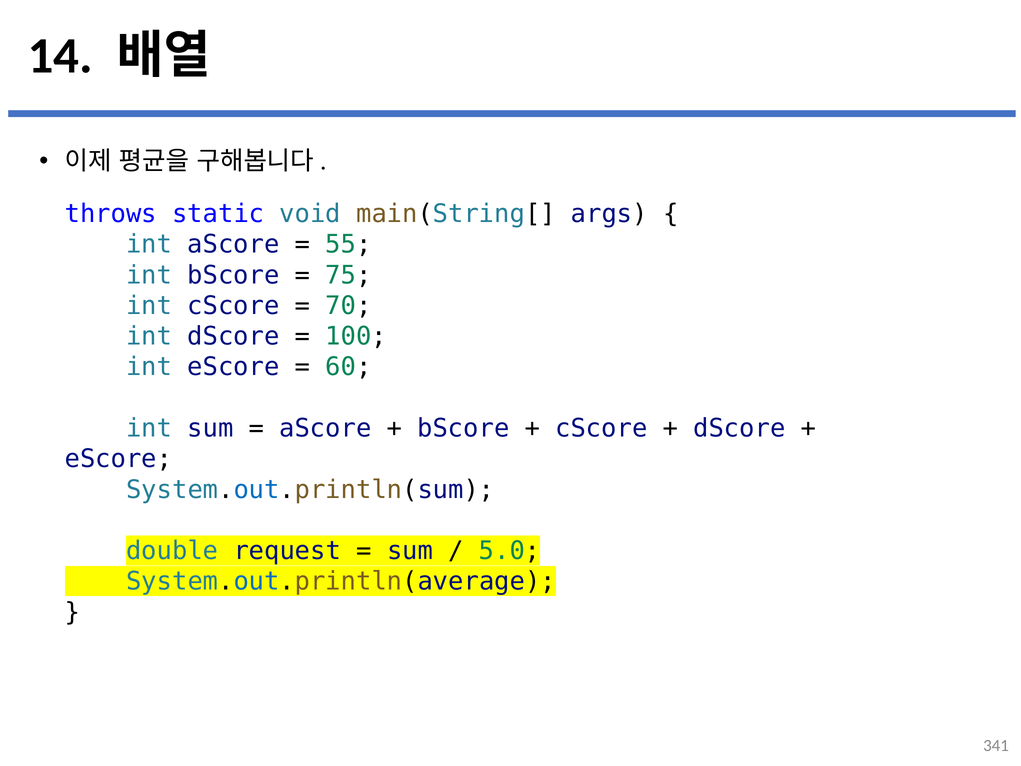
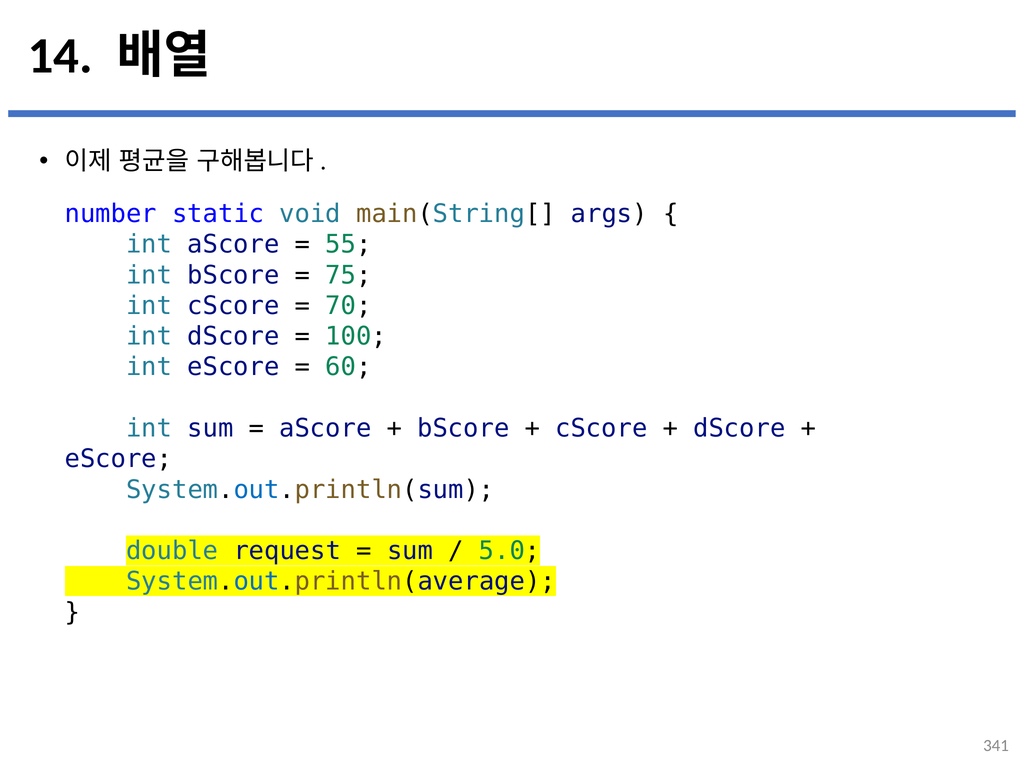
throws: throws -> number
